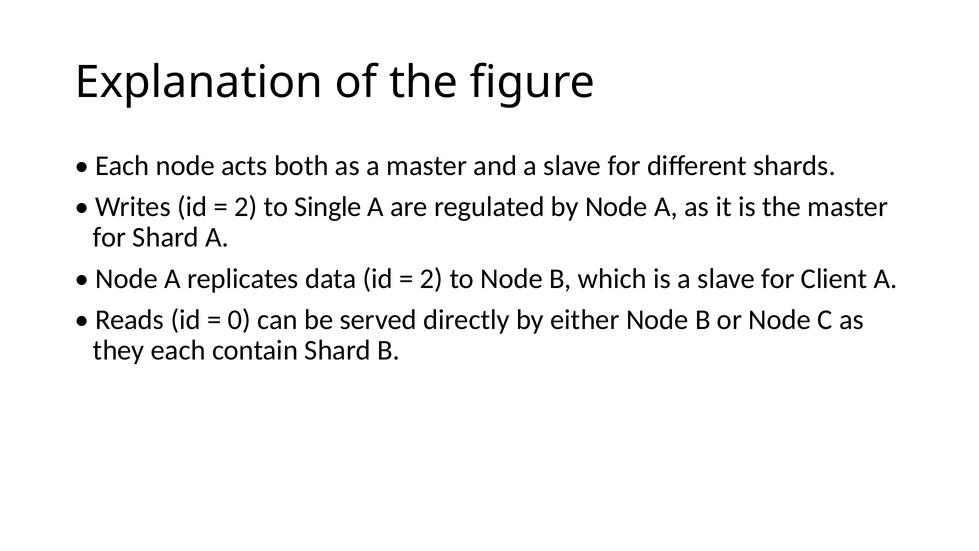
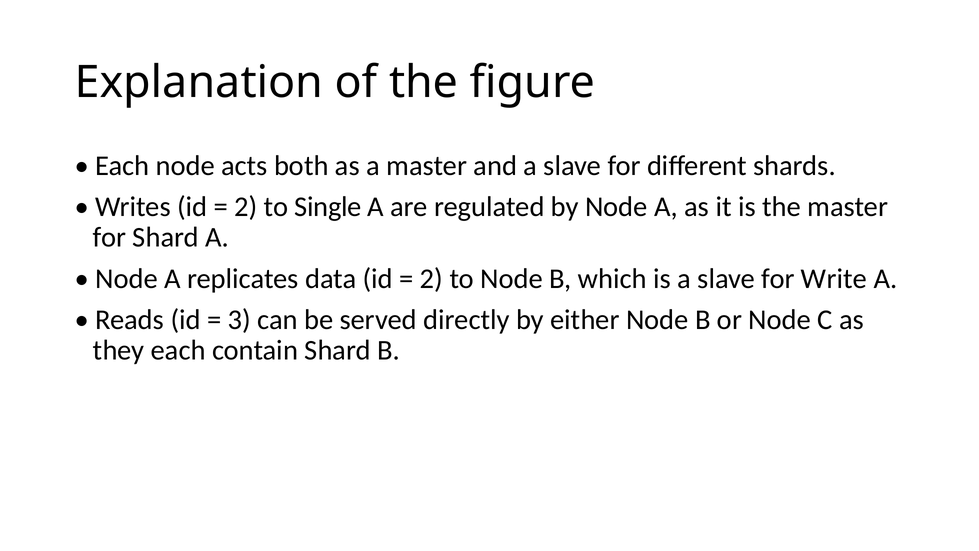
Client: Client -> Write
0: 0 -> 3
